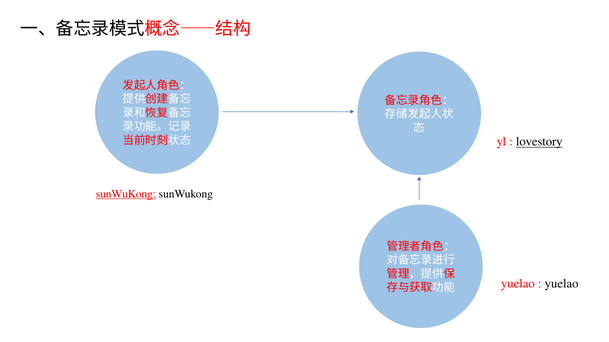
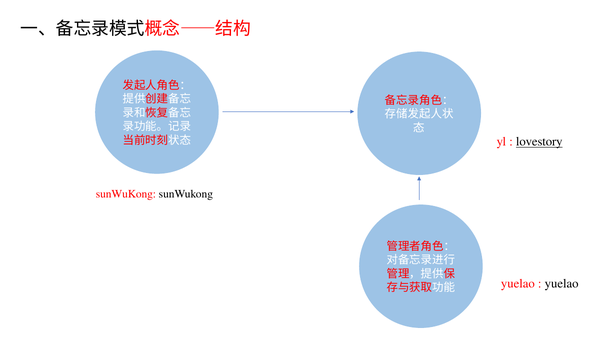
sunWuKong at (126, 194) underline: present -> none
